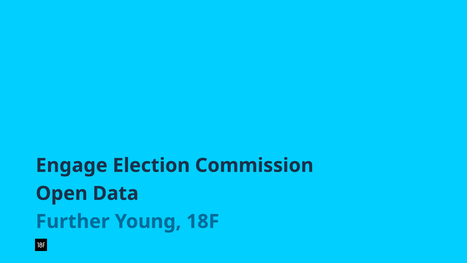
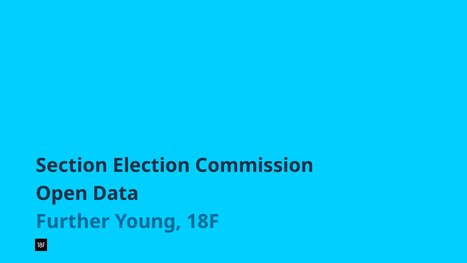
Engage: Engage -> Section
